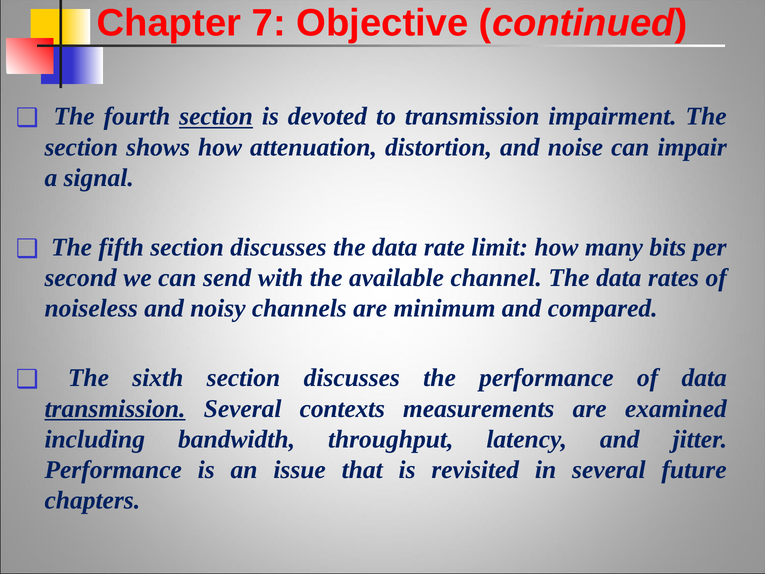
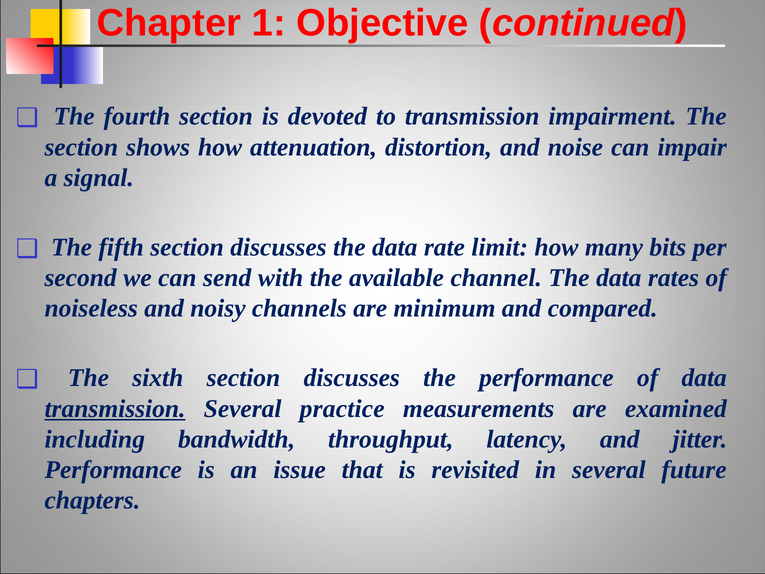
7: 7 -> 1
section at (216, 117) underline: present -> none
contexts: contexts -> practice
